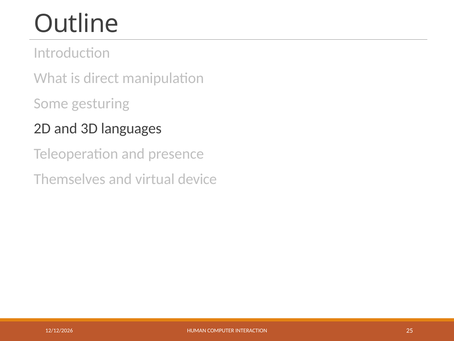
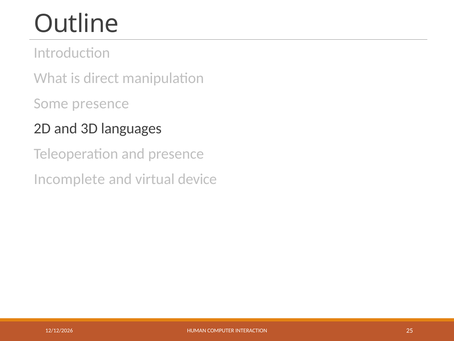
Some gesturing: gesturing -> presence
Themselves: Themselves -> Incomplete
